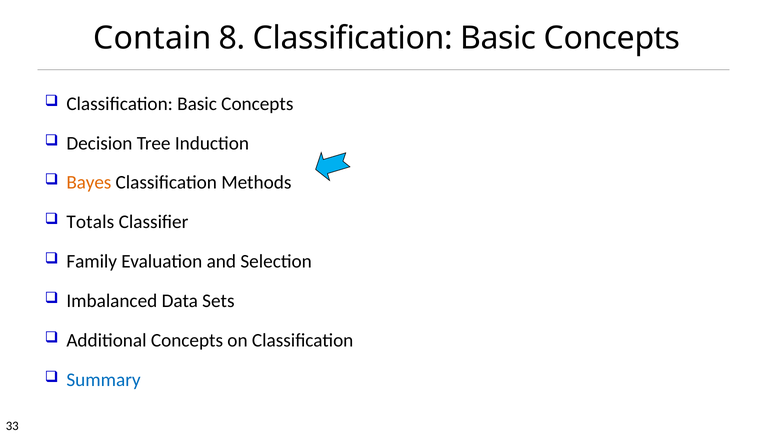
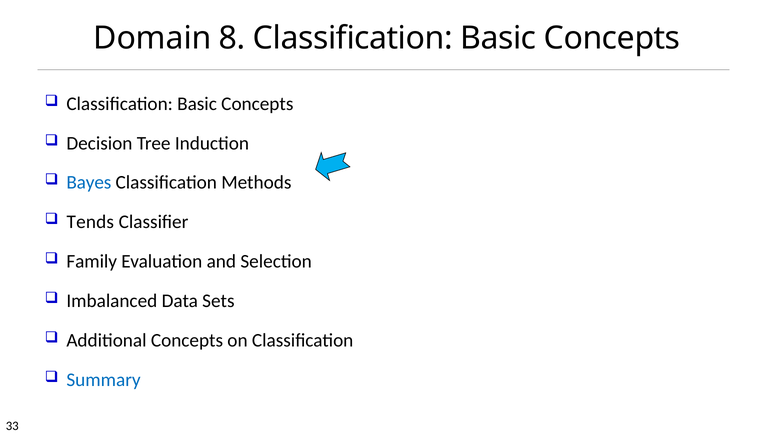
Contain: Contain -> Domain
Bayes colour: orange -> blue
Totals: Totals -> Tends
